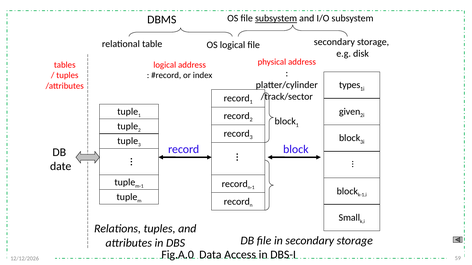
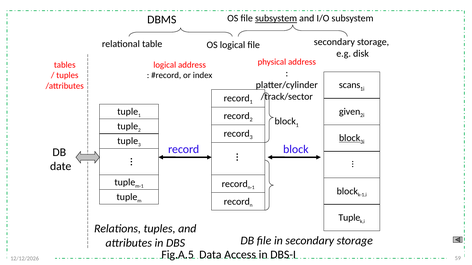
types: types -> scans
block at (350, 138) underline: none -> present
Small at (349, 218): Small -> Tuple
Fig.A.0: Fig.A.0 -> Fig.A.5
